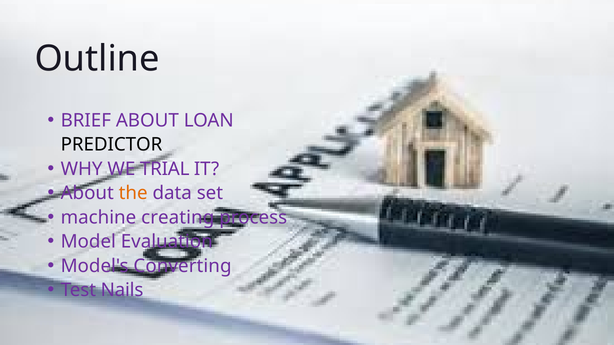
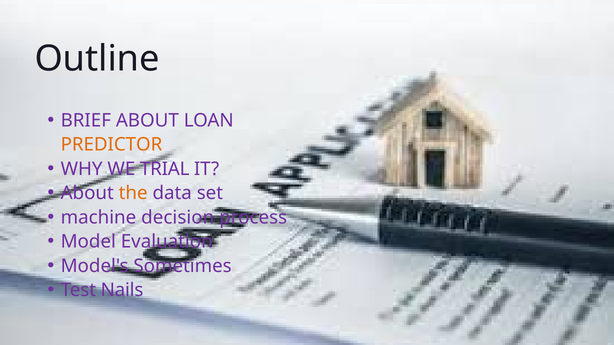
PREDICTOR colour: black -> orange
creating: creating -> decision
Converting: Converting -> Sometimes
